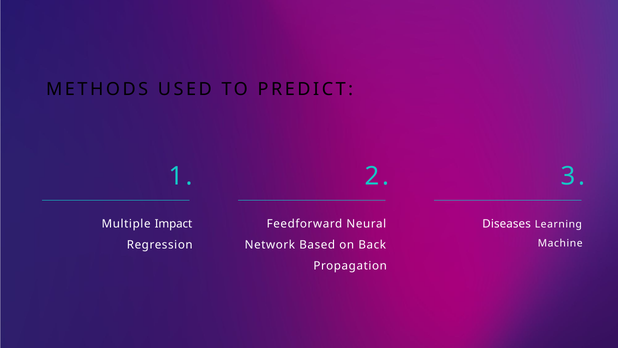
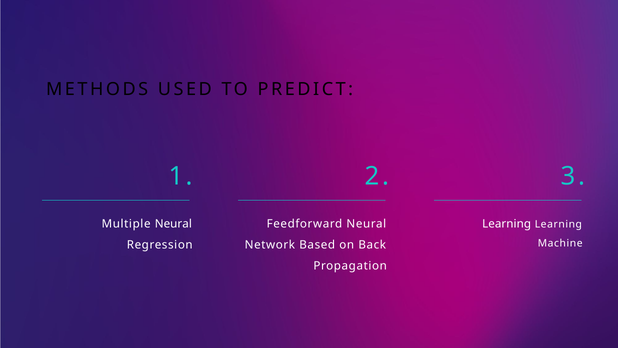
Multiple Impact: Impact -> Neural
Diseases at (507, 224): Diseases -> Learning
